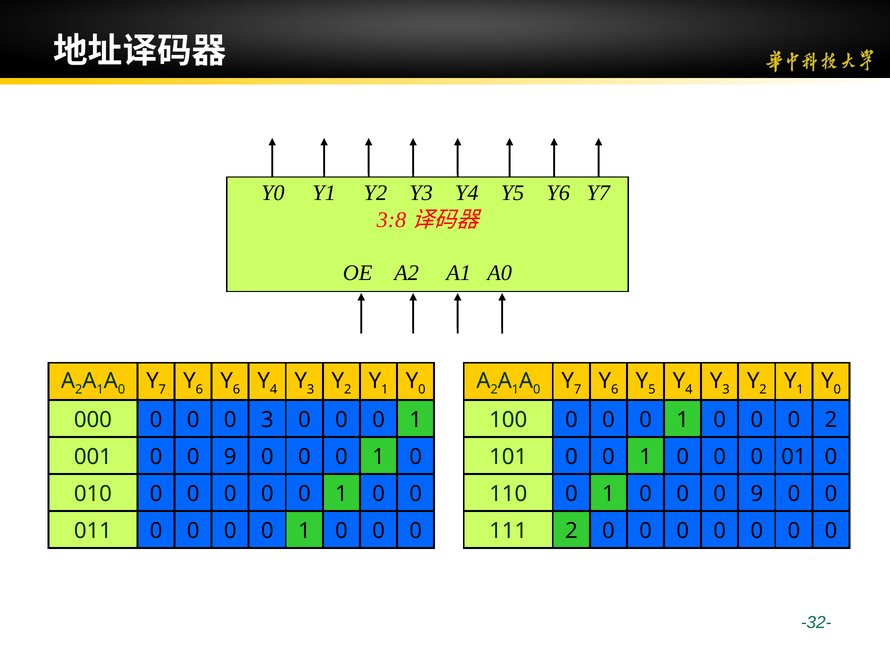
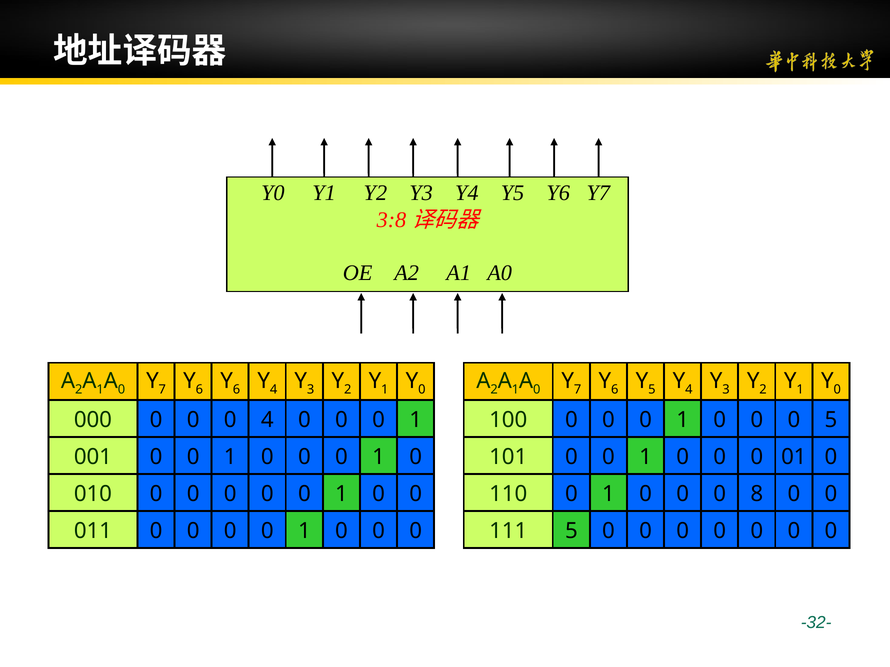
0 3: 3 -> 4
0 2: 2 -> 5
001 0 0 9: 9 -> 1
0 0 0 9: 9 -> 8
111 2: 2 -> 5
